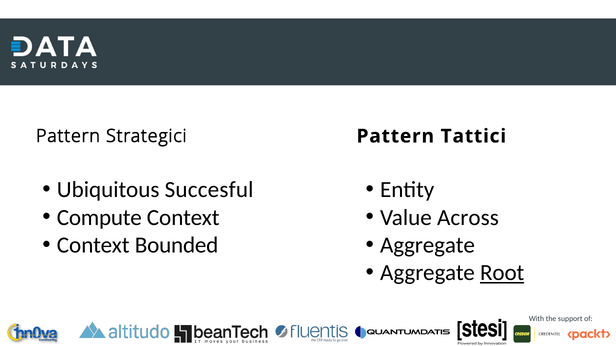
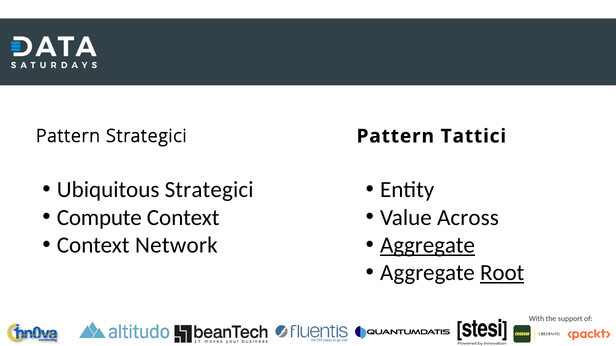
Ubiquitous Succesful: Succesful -> Strategici
Bounded: Bounded -> Network
Aggregate at (428, 245) underline: none -> present
